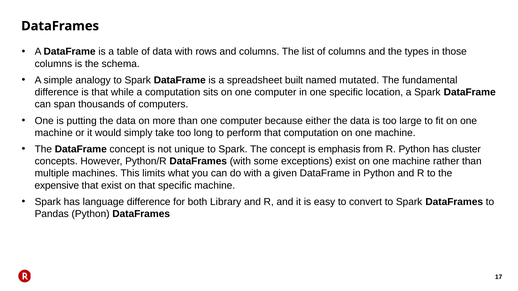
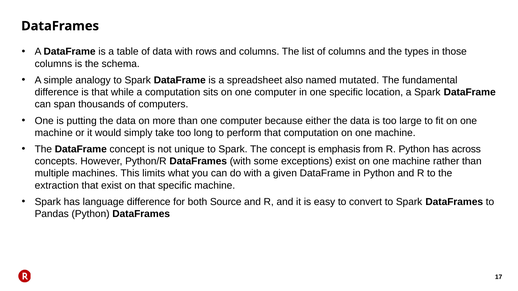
built: built -> also
cluster: cluster -> across
expensive: expensive -> extraction
Library: Library -> Source
